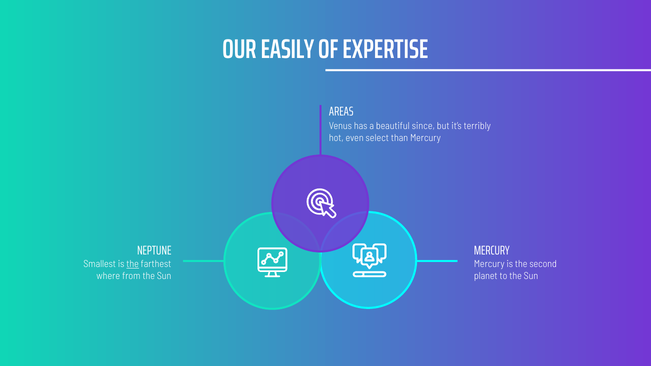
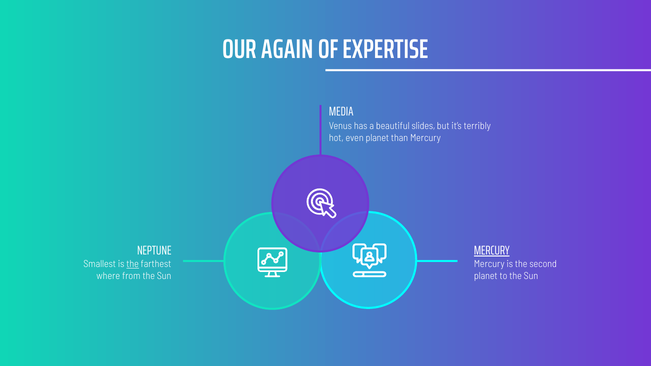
EASILY: EASILY -> AGAIN
AREAS: AREAS -> MEDIA
since: since -> slides
even select: select -> planet
MERCURY at (492, 251) underline: none -> present
